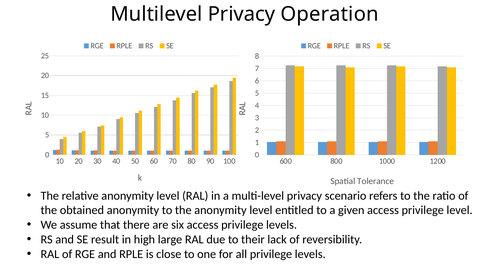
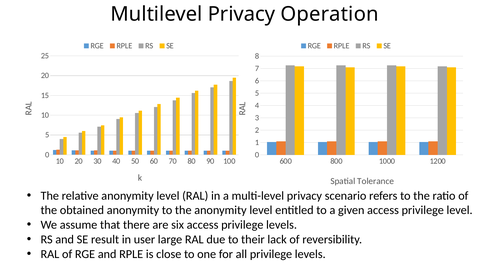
high: high -> user
